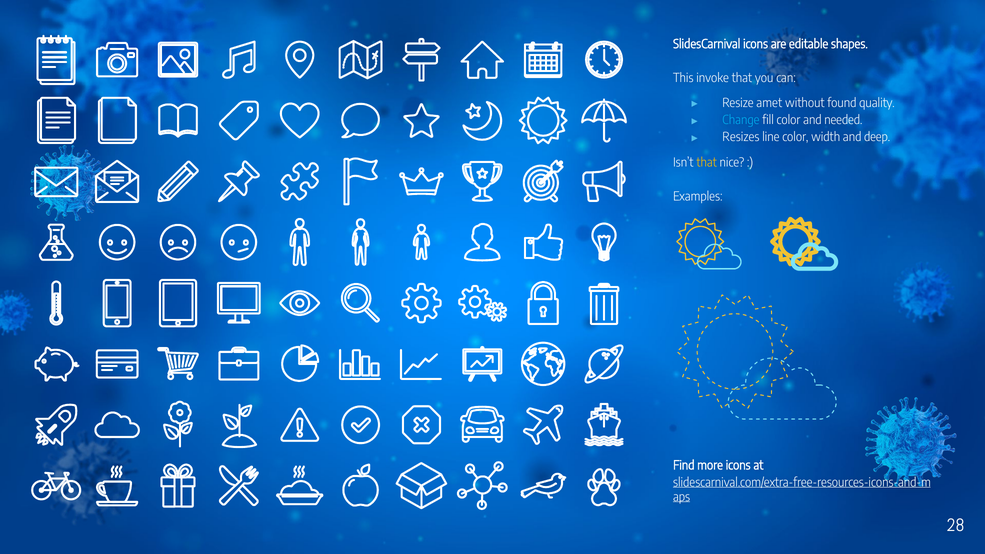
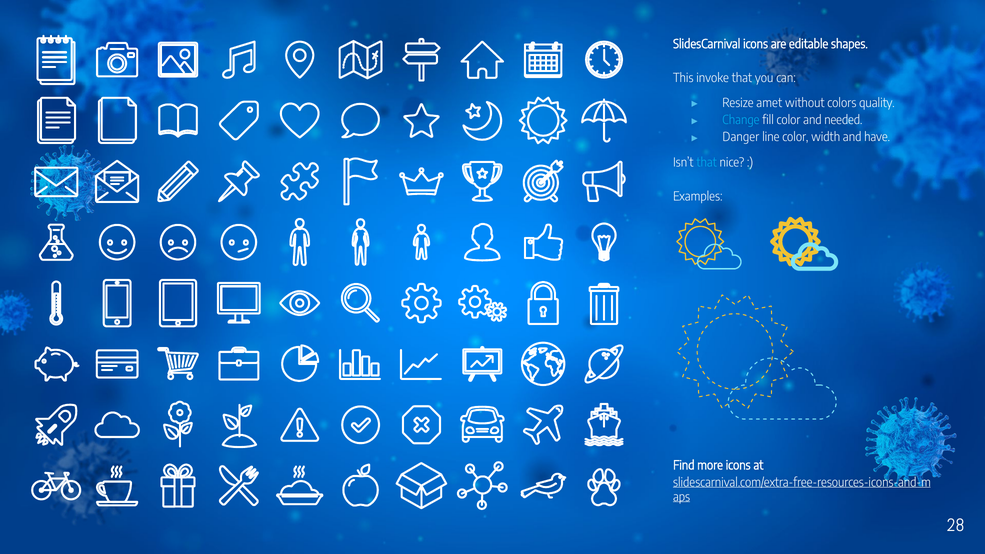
found: found -> colors
Resizes: Resizes -> Danger
deep: deep -> have
that at (707, 163) colour: yellow -> light blue
